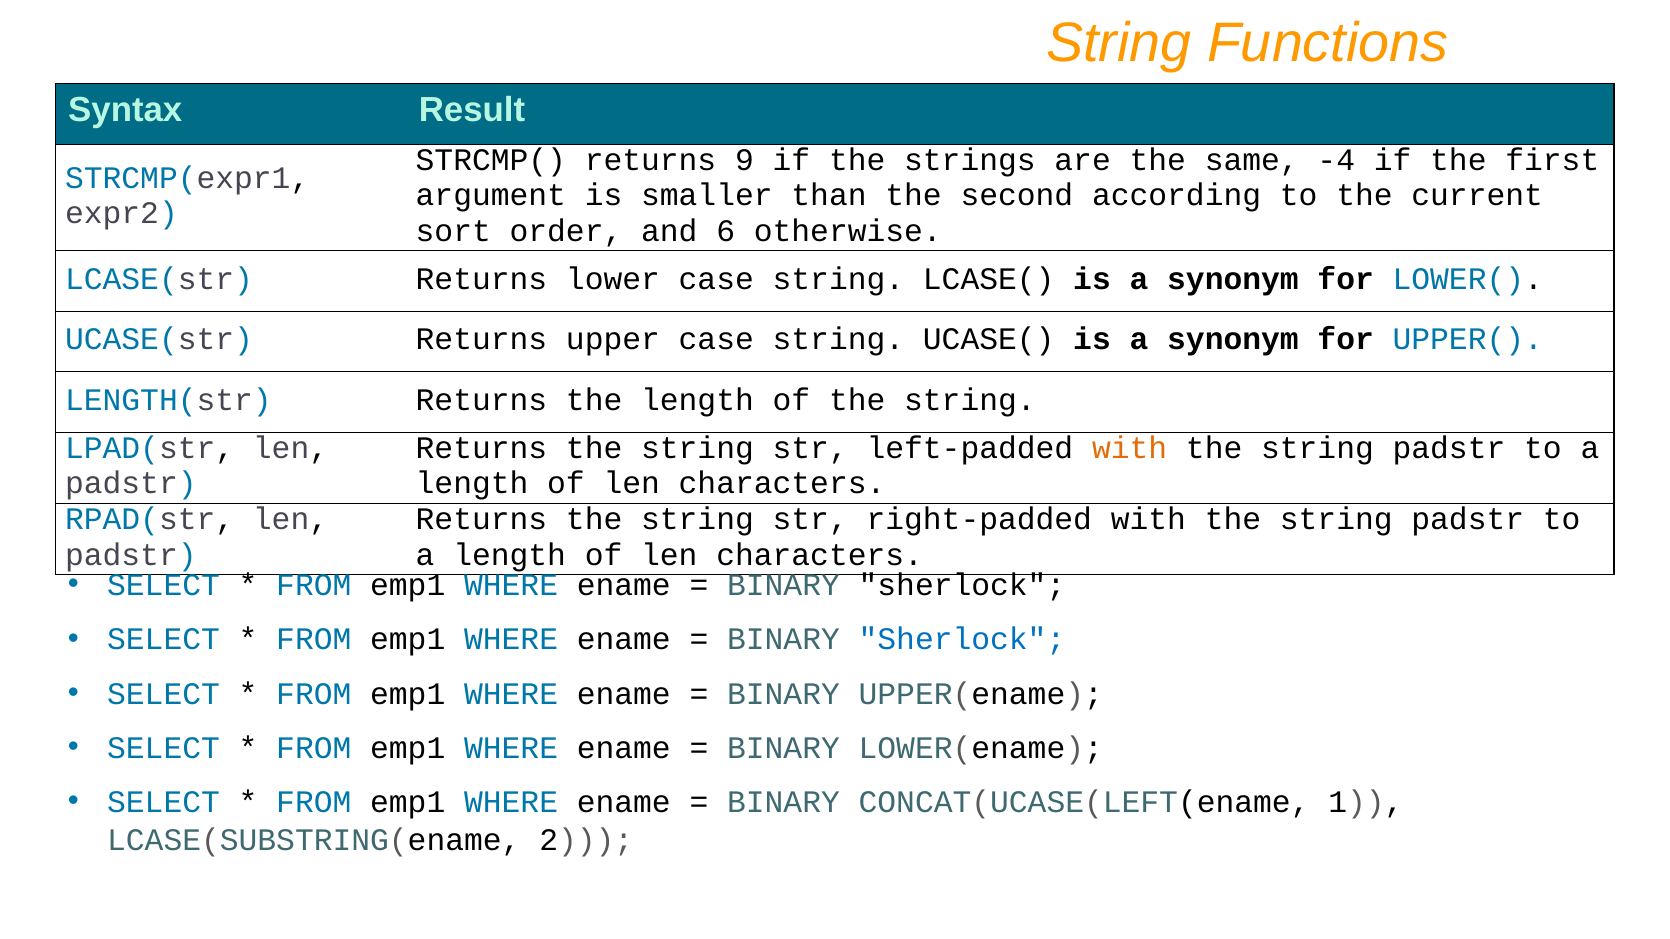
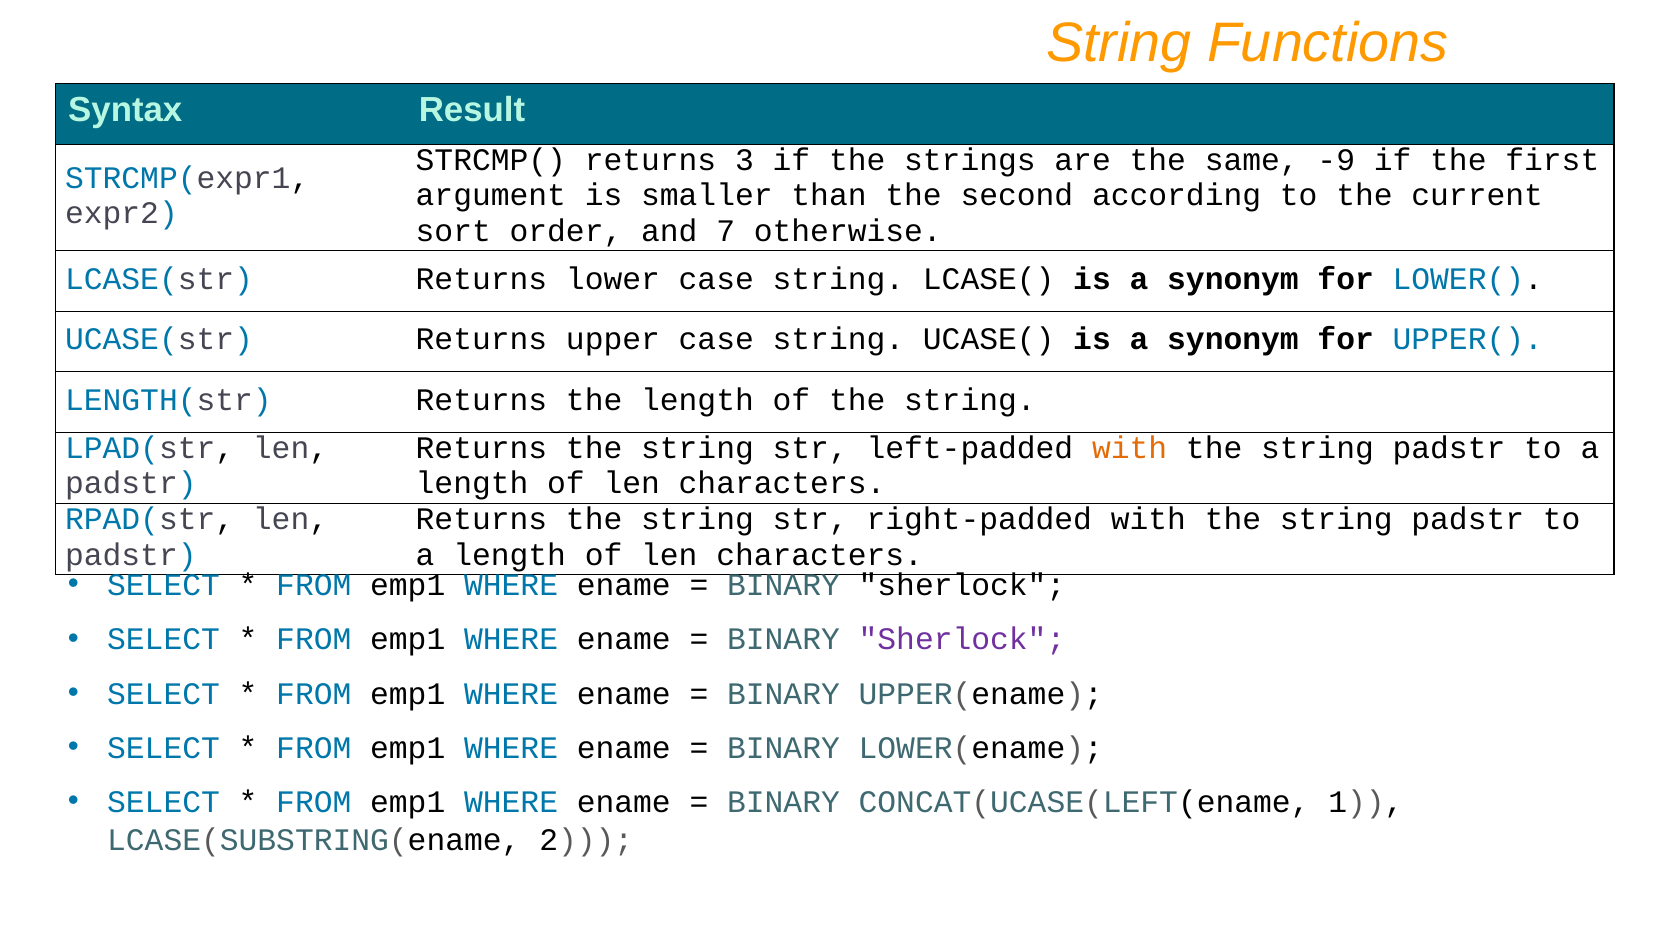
9: 9 -> 3
-4: -4 -> -9
6: 6 -> 7
Sherlock at (962, 640) colour: blue -> purple
